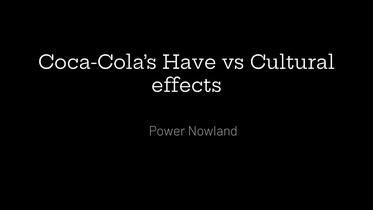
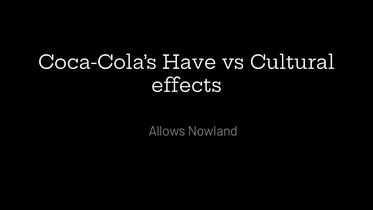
Power: Power -> Allows
